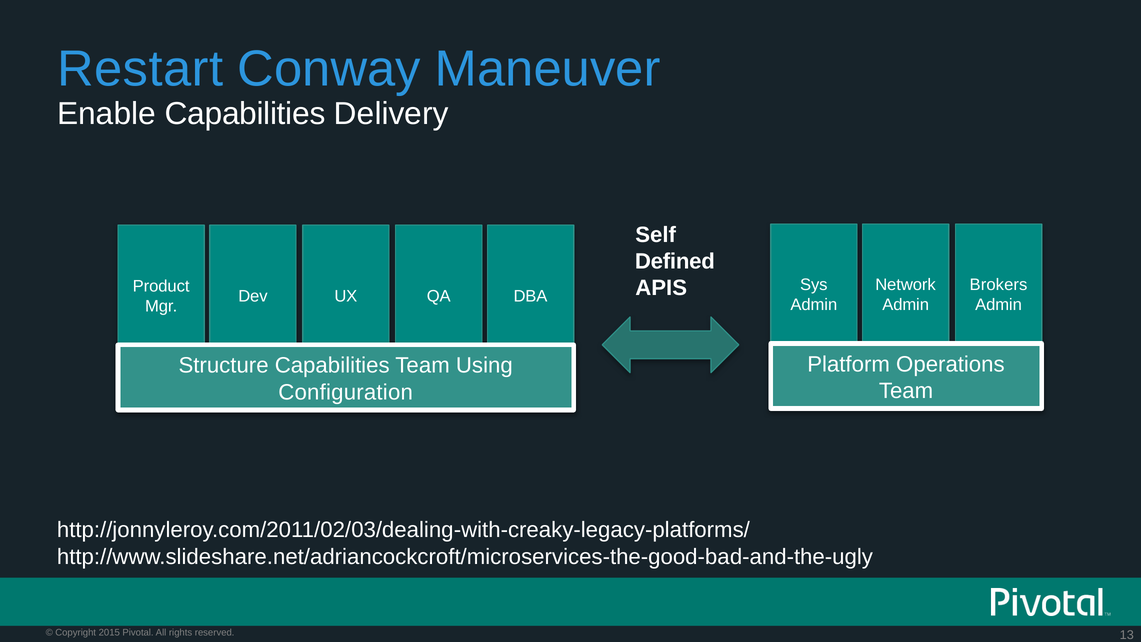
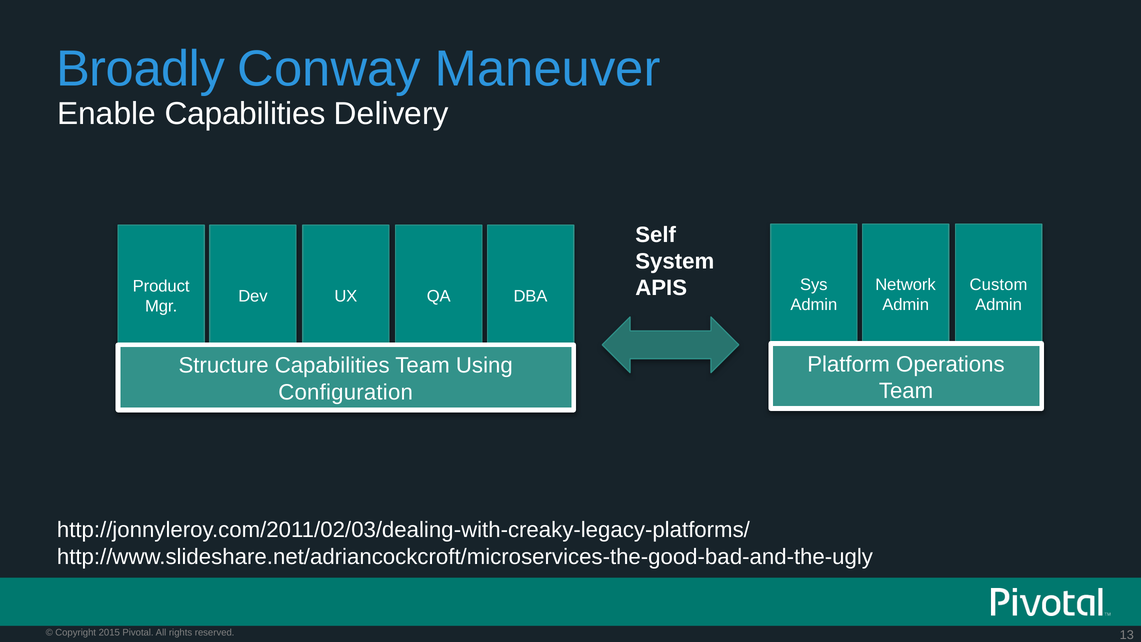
Restart: Restart -> Broadly
Defined: Defined -> System
Brokers: Brokers -> Custom
